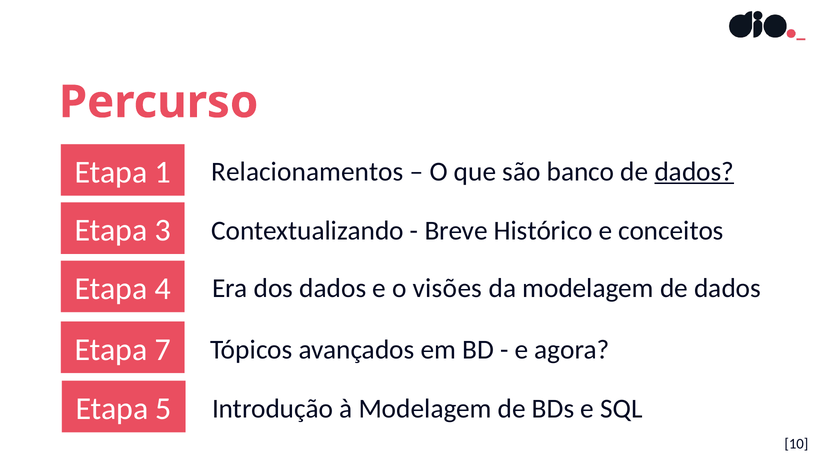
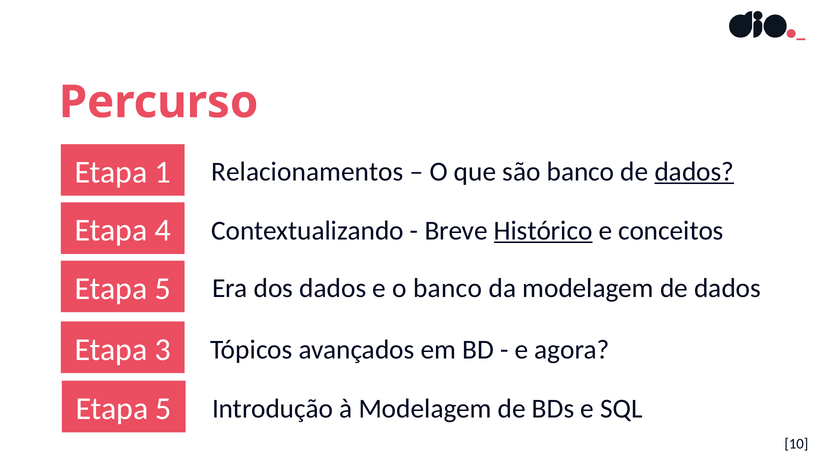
3: 3 -> 4
Histórico underline: none -> present
4 at (163, 289): 4 -> 5
o visões: visões -> banco
7: 7 -> 3
